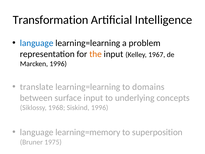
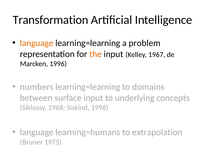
language at (37, 43) colour: blue -> orange
translate: translate -> numbers
learning=memory: learning=memory -> learning=humans
superposition: superposition -> extrapolation
